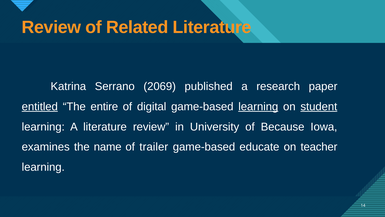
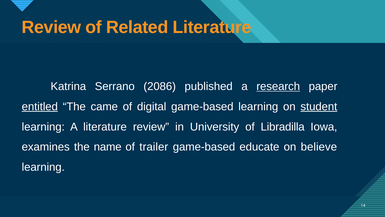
2069: 2069 -> 2086
research underline: none -> present
entire: entire -> came
learning at (258, 106) underline: present -> none
Because: Because -> Libradilla
teacher: teacher -> believe
